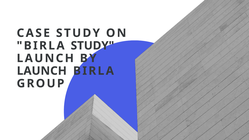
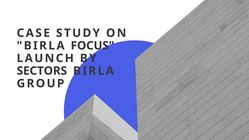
BIRLA STUDY: STUDY -> FOCUS
LAUNCH at (42, 71): LAUNCH -> SECTORS
